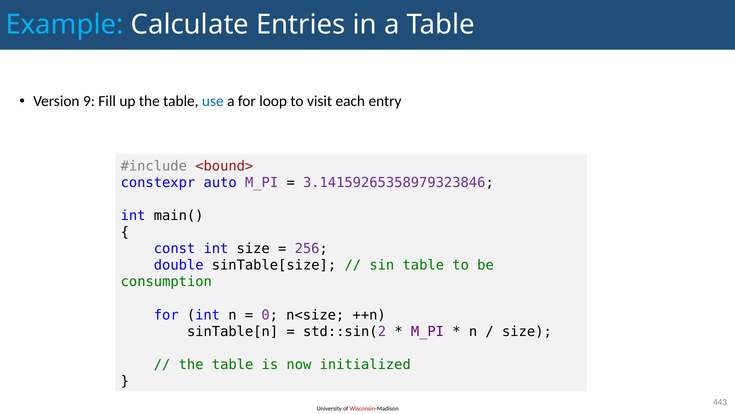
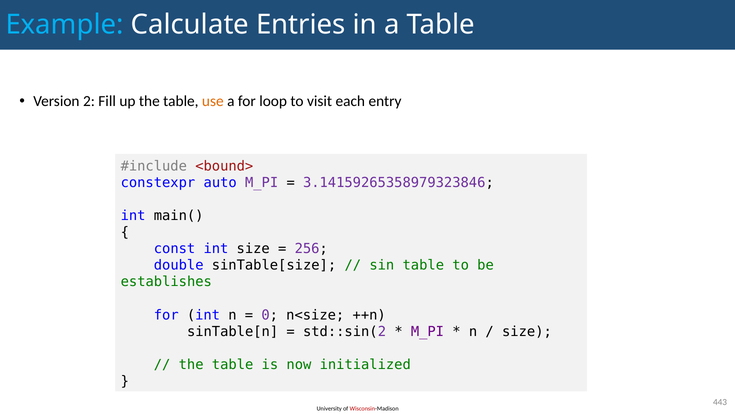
9: 9 -> 2
use colour: blue -> orange
consumption: consumption -> establishes
